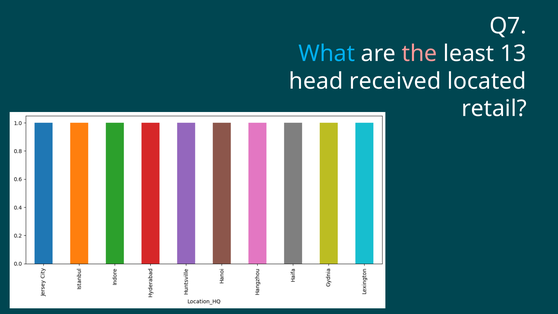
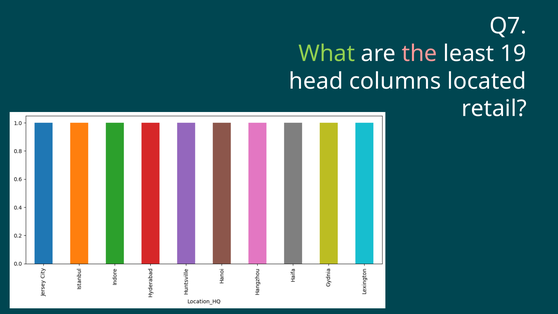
What colour: light blue -> light green
13: 13 -> 19
received: received -> columns
